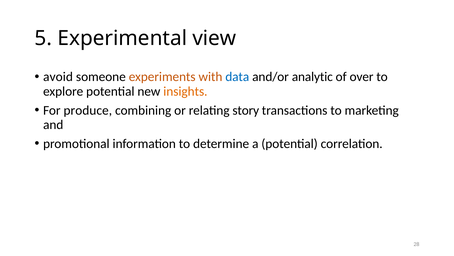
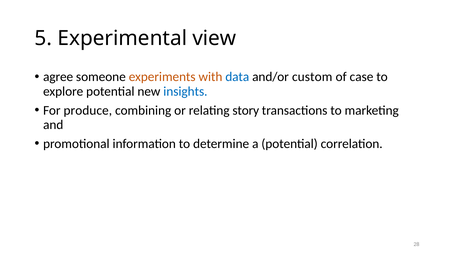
avoid: avoid -> agree
analytic: analytic -> custom
over: over -> case
insights colour: orange -> blue
